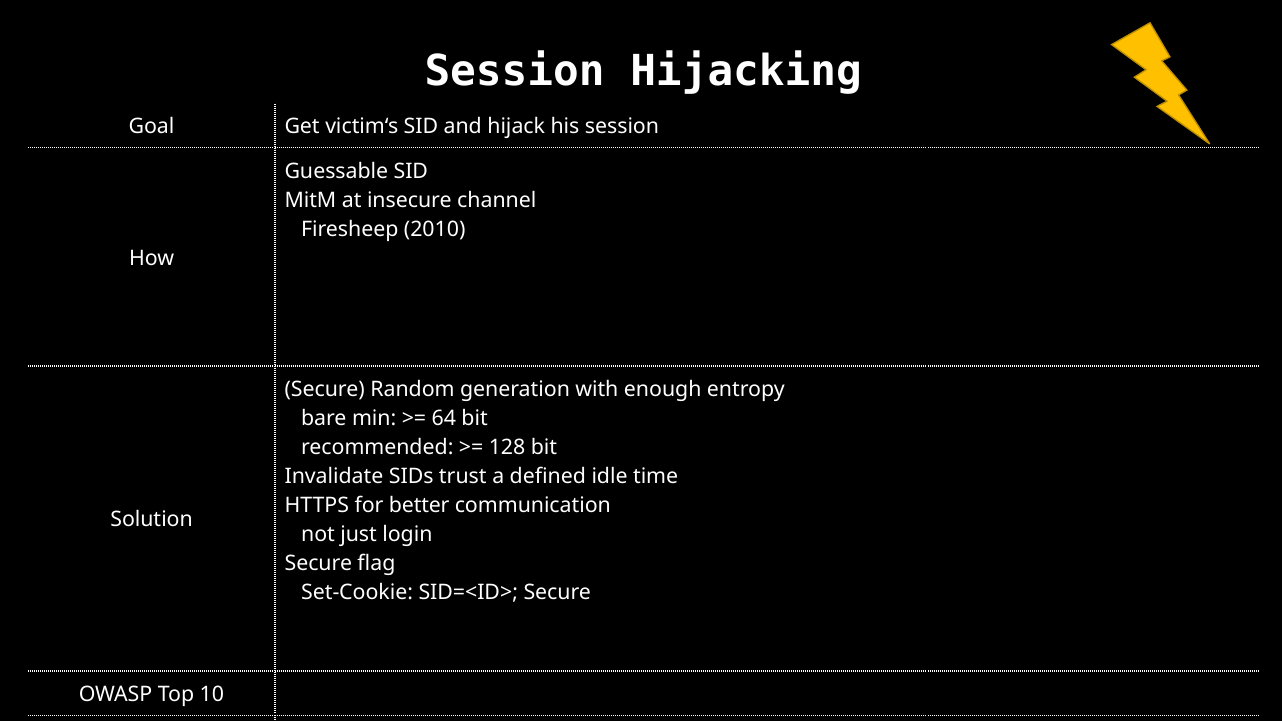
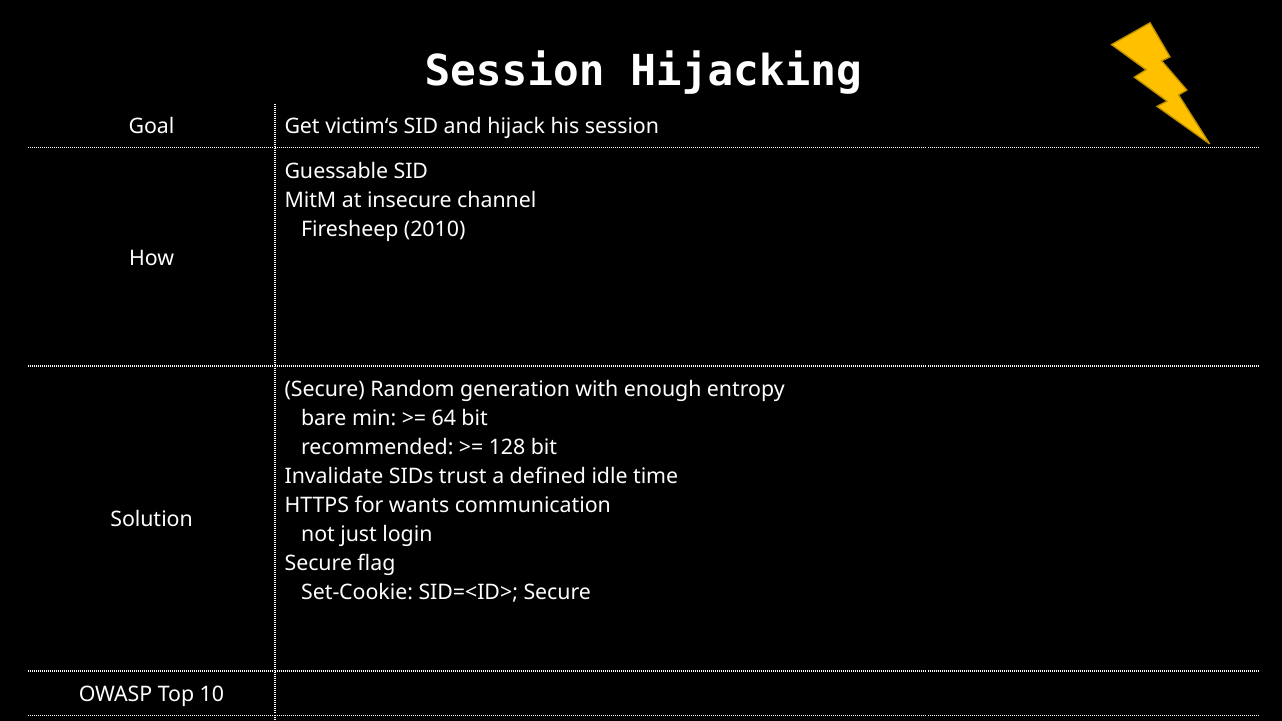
better: better -> wants
